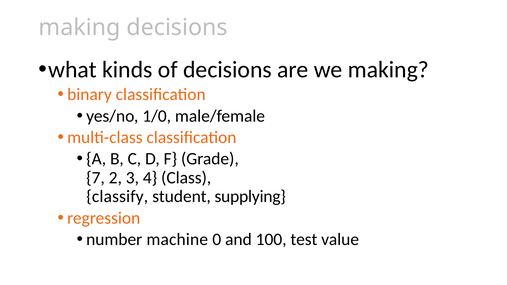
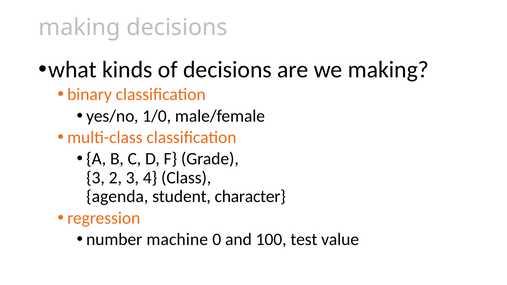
7 at (95, 178): 7 -> 3
classify: classify -> agenda
supplying: supplying -> character
